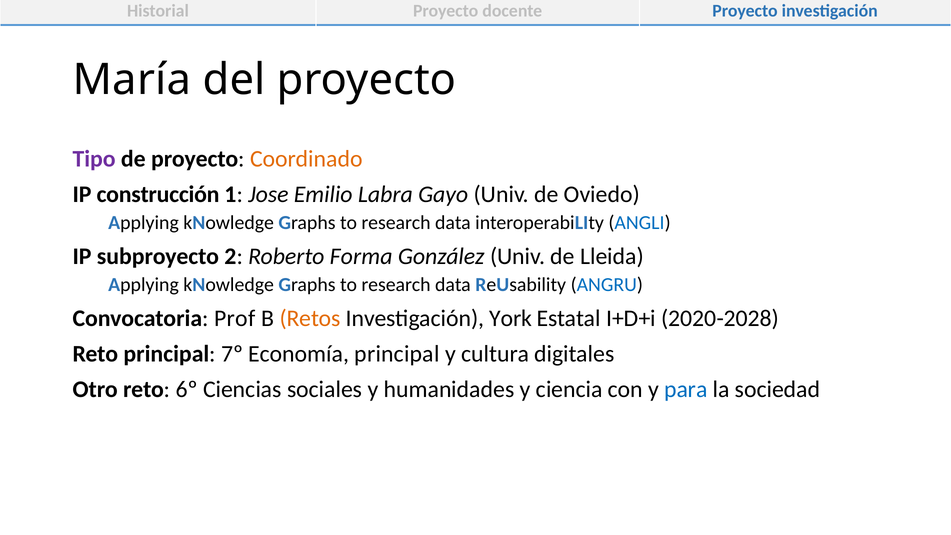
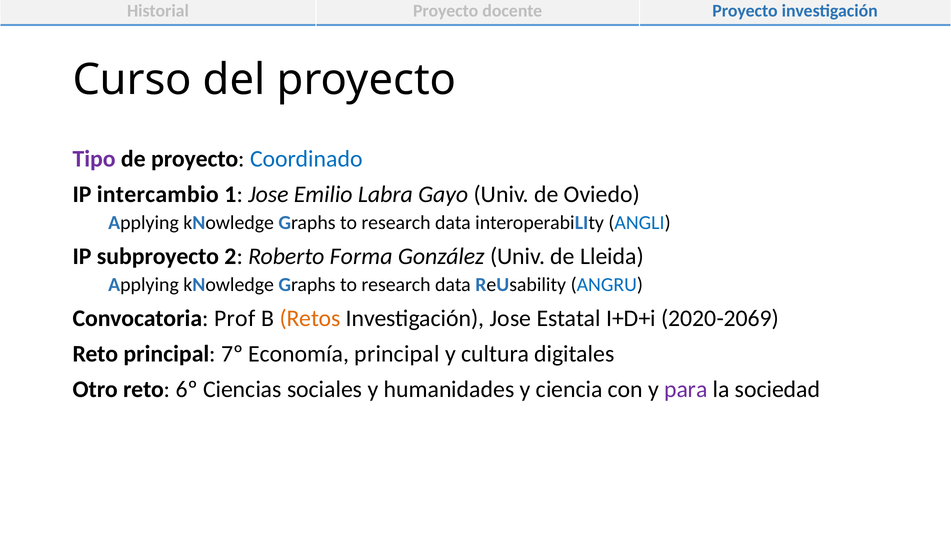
María: María -> Curso
Coordinado colour: orange -> blue
construcción: construcción -> intercambio
Investigación York: York -> Jose
2020-2028: 2020-2028 -> 2020-2069
para colour: blue -> purple
